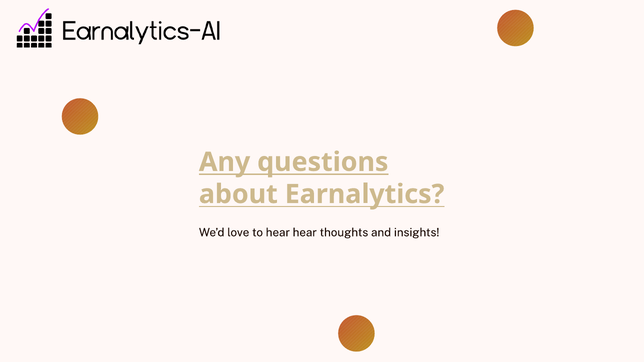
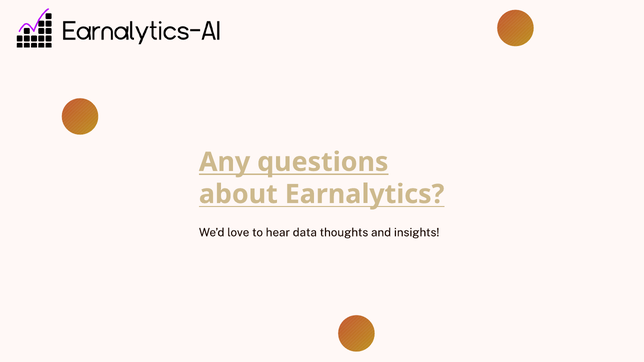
hear hear: hear -> data
